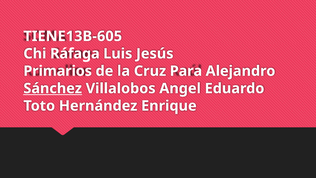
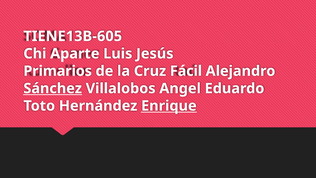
Ráfaga: Ráfaga -> Aparte
Para: Para -> Fácil
Enrique underline: none -> present
